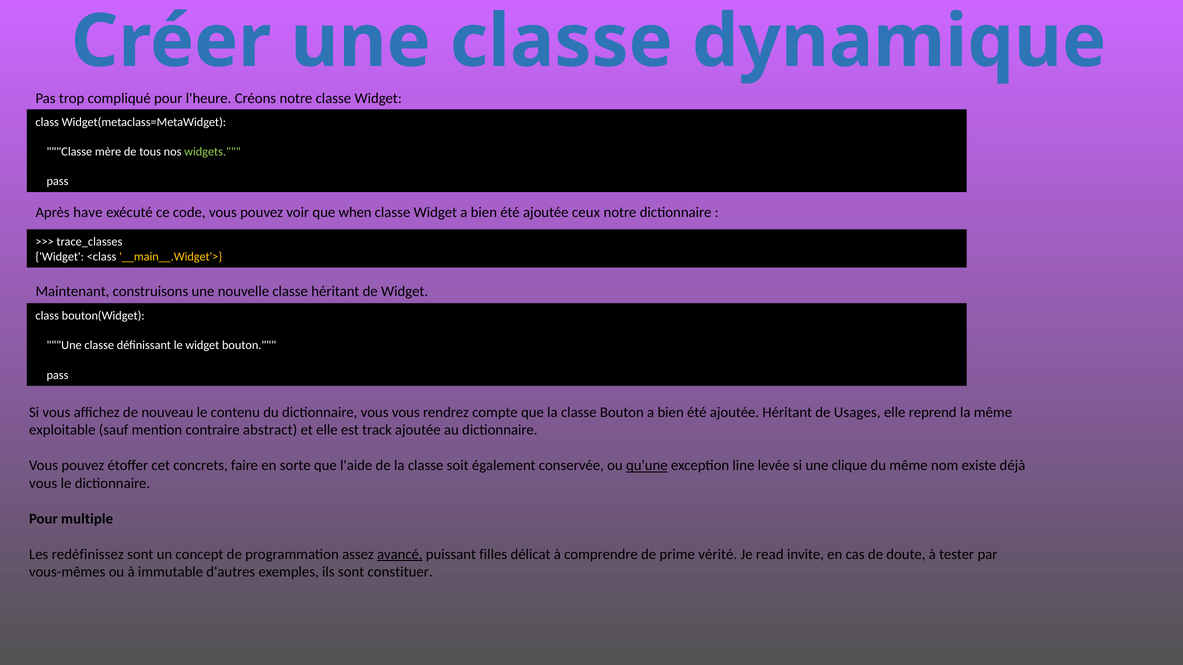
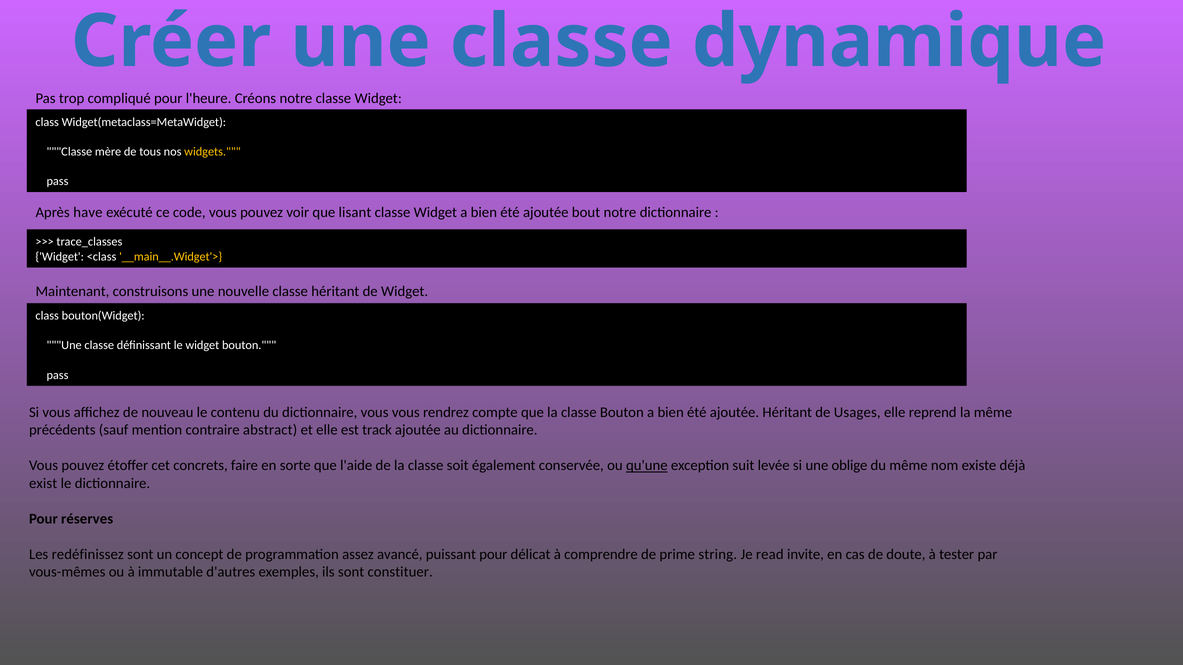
widgets colour: light green -> yellow
when: when -> lisant
ceux: ceux -> bout
exploitable: exploitable -> précédents
line: line -> suit
clique: clique -> oblige
vous at (43, 484): vous -> exist
multiple: multiple -> réserves
avancé underline: present -> none
puissant filles: filles -> pour
vérité: vérité -> string
